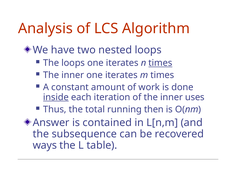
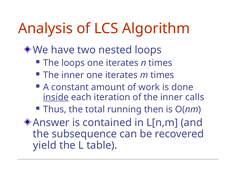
times at (160, 63) underline: present -> none
uses: uses -> calls
ways: ways -> yield
